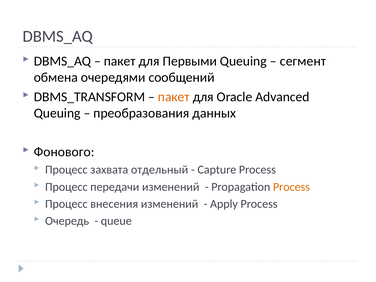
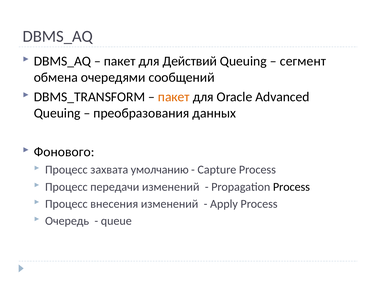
Первыми: Первыми -> Действий
отдельный: отдельный -> умолчанию
Process at (291, 187) colour: orange -> black
